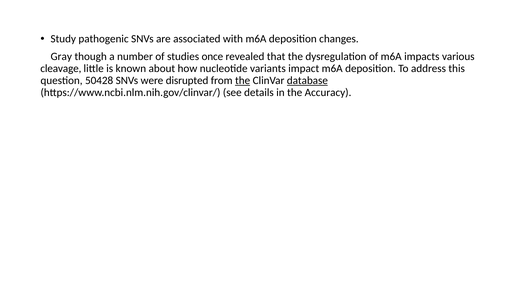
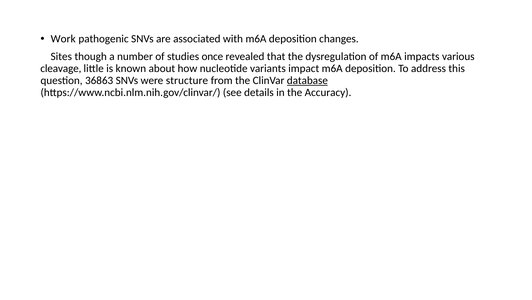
Study: Study -> Work
Gray: Gray -> Sites
50428: 50428 -> 36863
disrupted: disrupted -> structure
the at (243, 80) underline: present -> none
